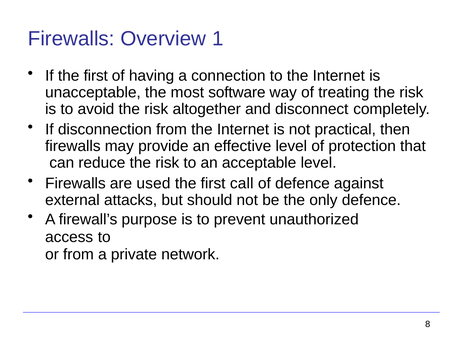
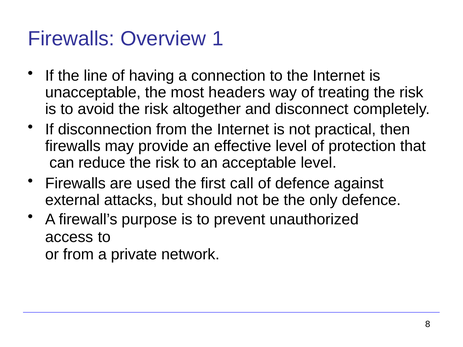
If the first: first -> line
software: software -> headers
